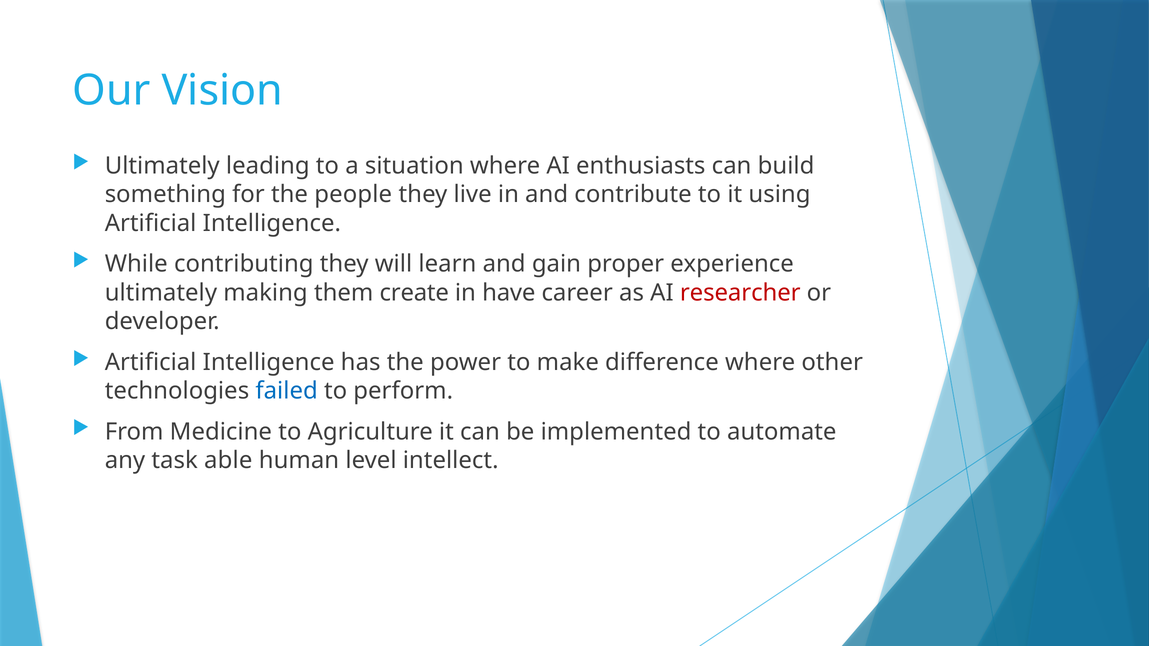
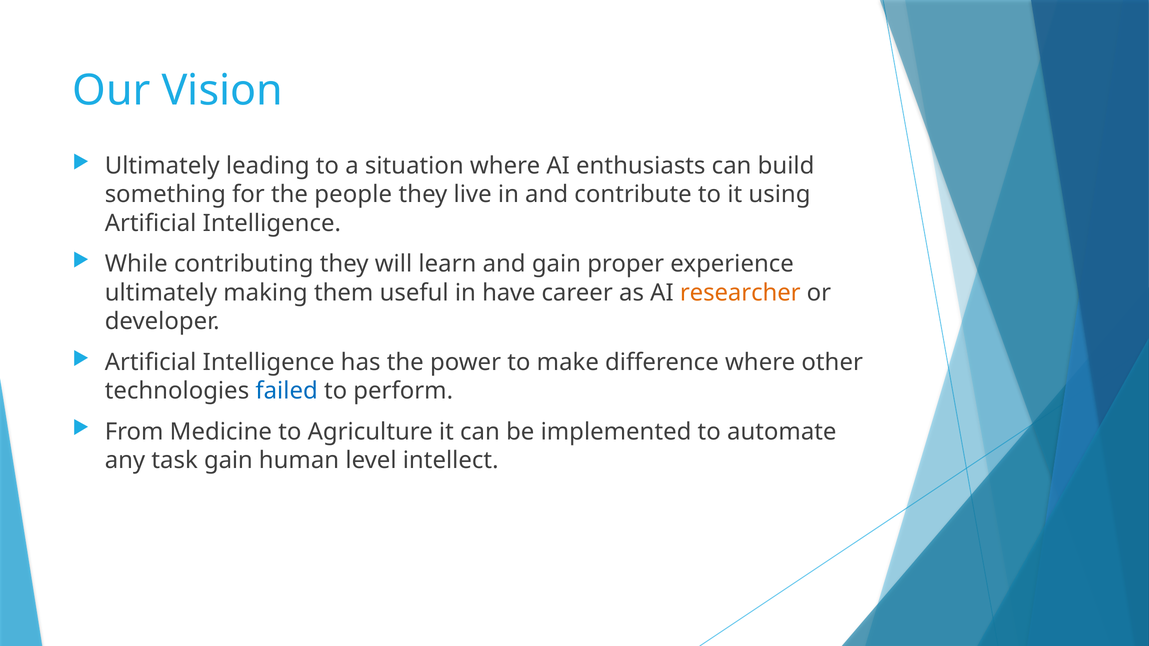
create: create -> useful
researcher colour: red -> orange
task able: able -> gain
